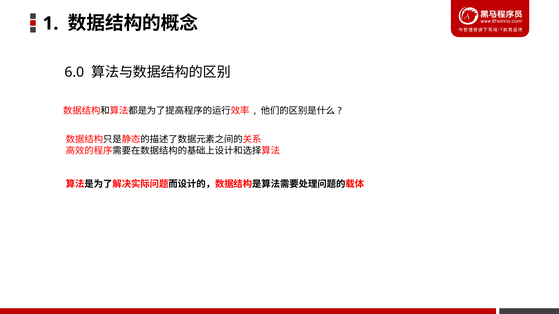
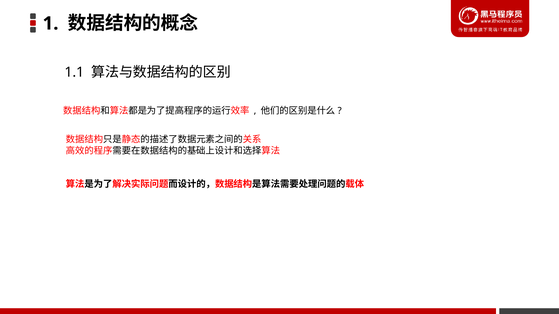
6.0: 6.0 -> 1.1
